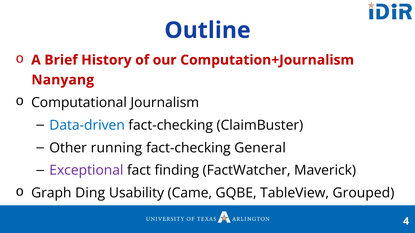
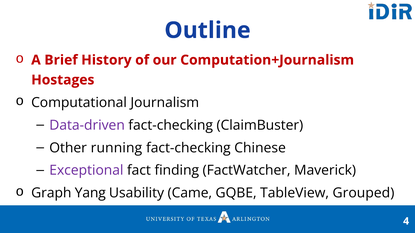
Nanyang: Nanyang -> Hostages
Data-driven colour: blue -> purple
General: General -> Chinese
Ding: Ding -> Yang
